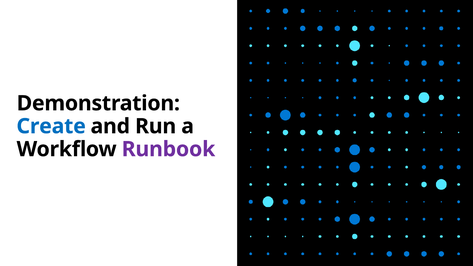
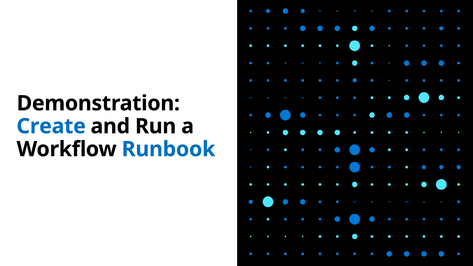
Runbook colour: purple -> blue
